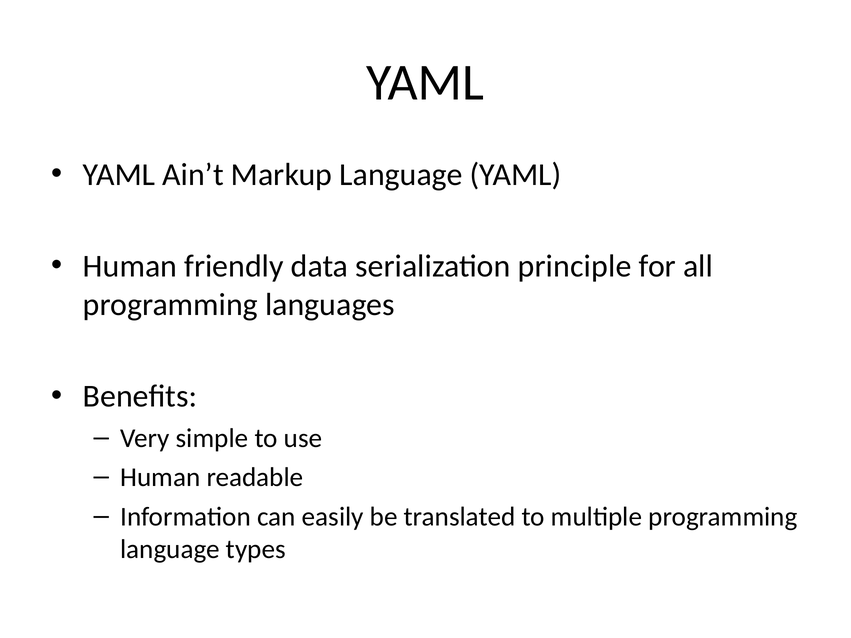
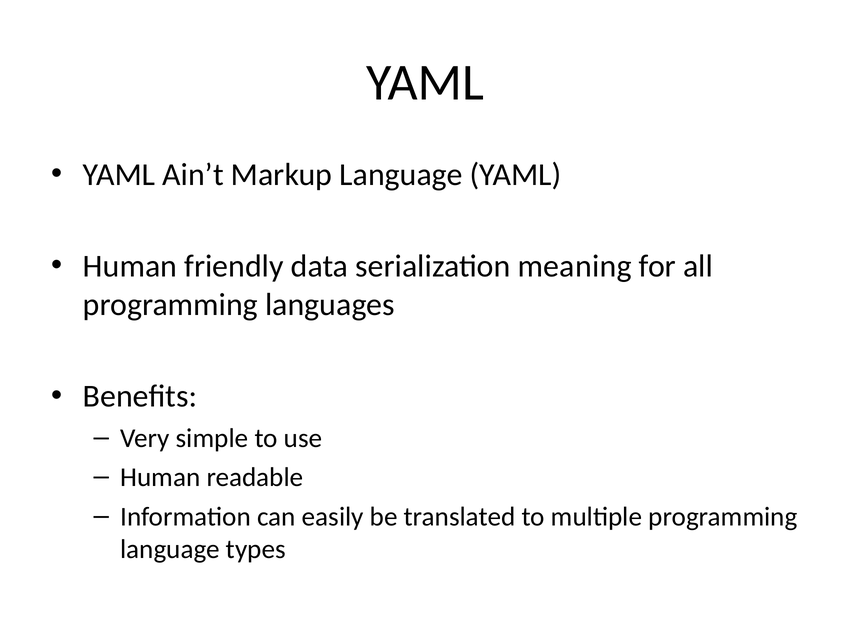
principle: principle -> meaning
